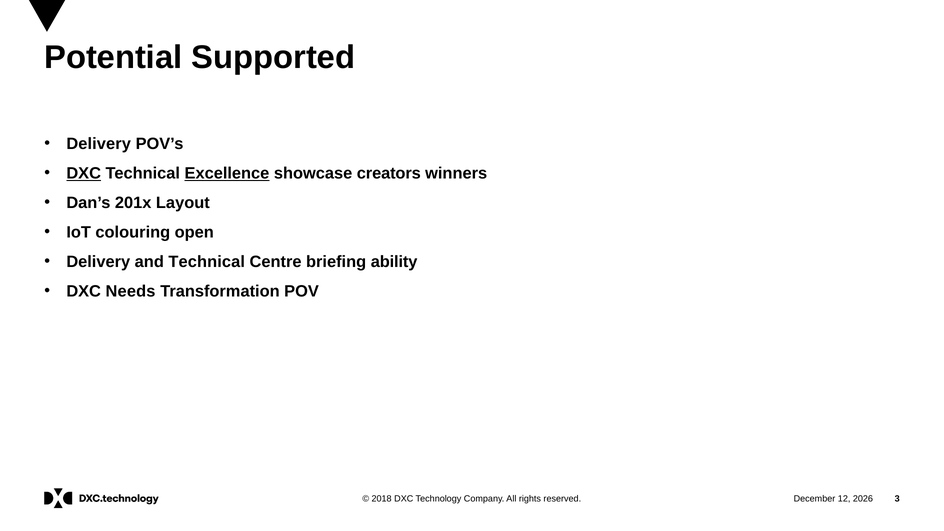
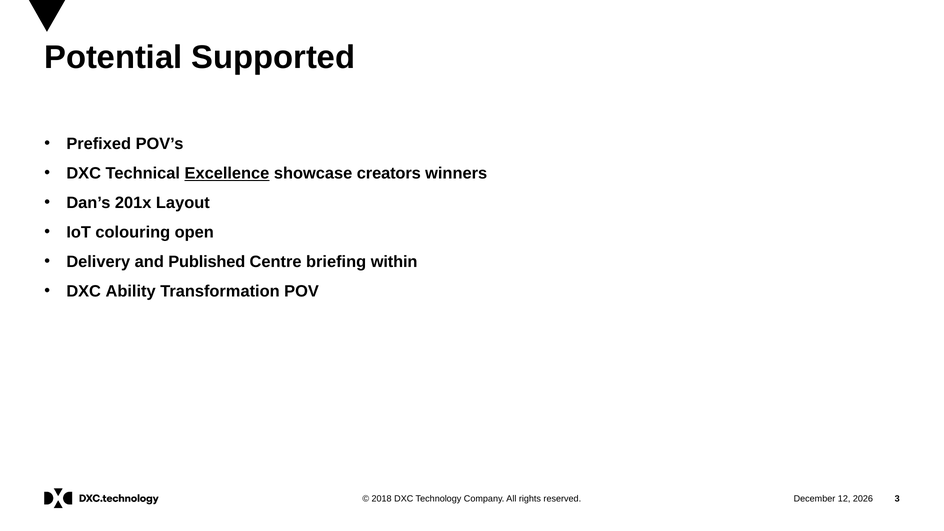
Delivery at (99, 144): Delivery -> Prefixed
DXC at (84, 173) underline: present -> none
and Technical: Technical -> Published
ability: ability -> within
Needs: Needs -> Ability
